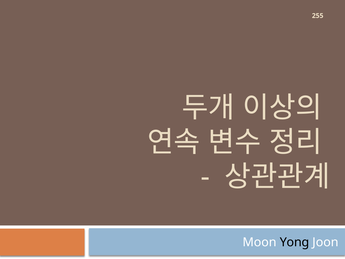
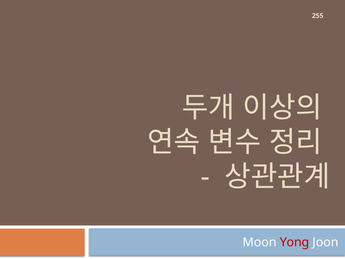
Yong colour: black -> red
